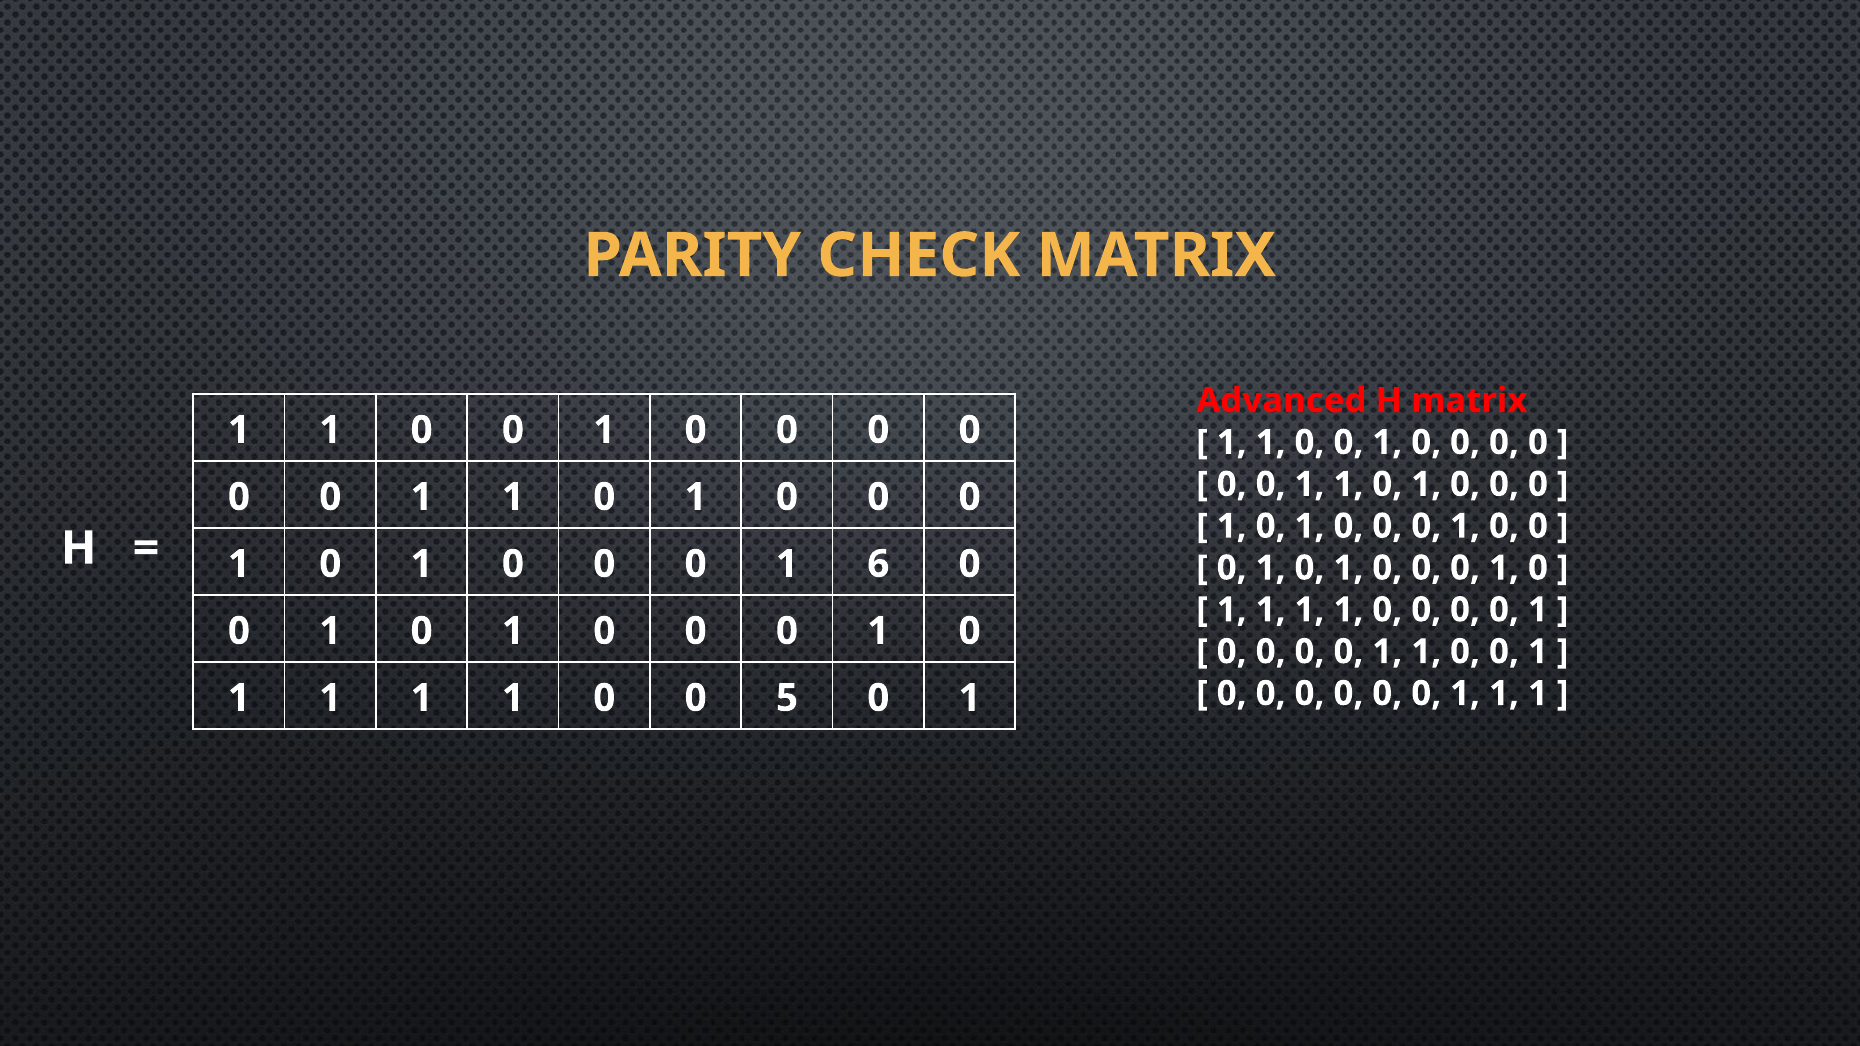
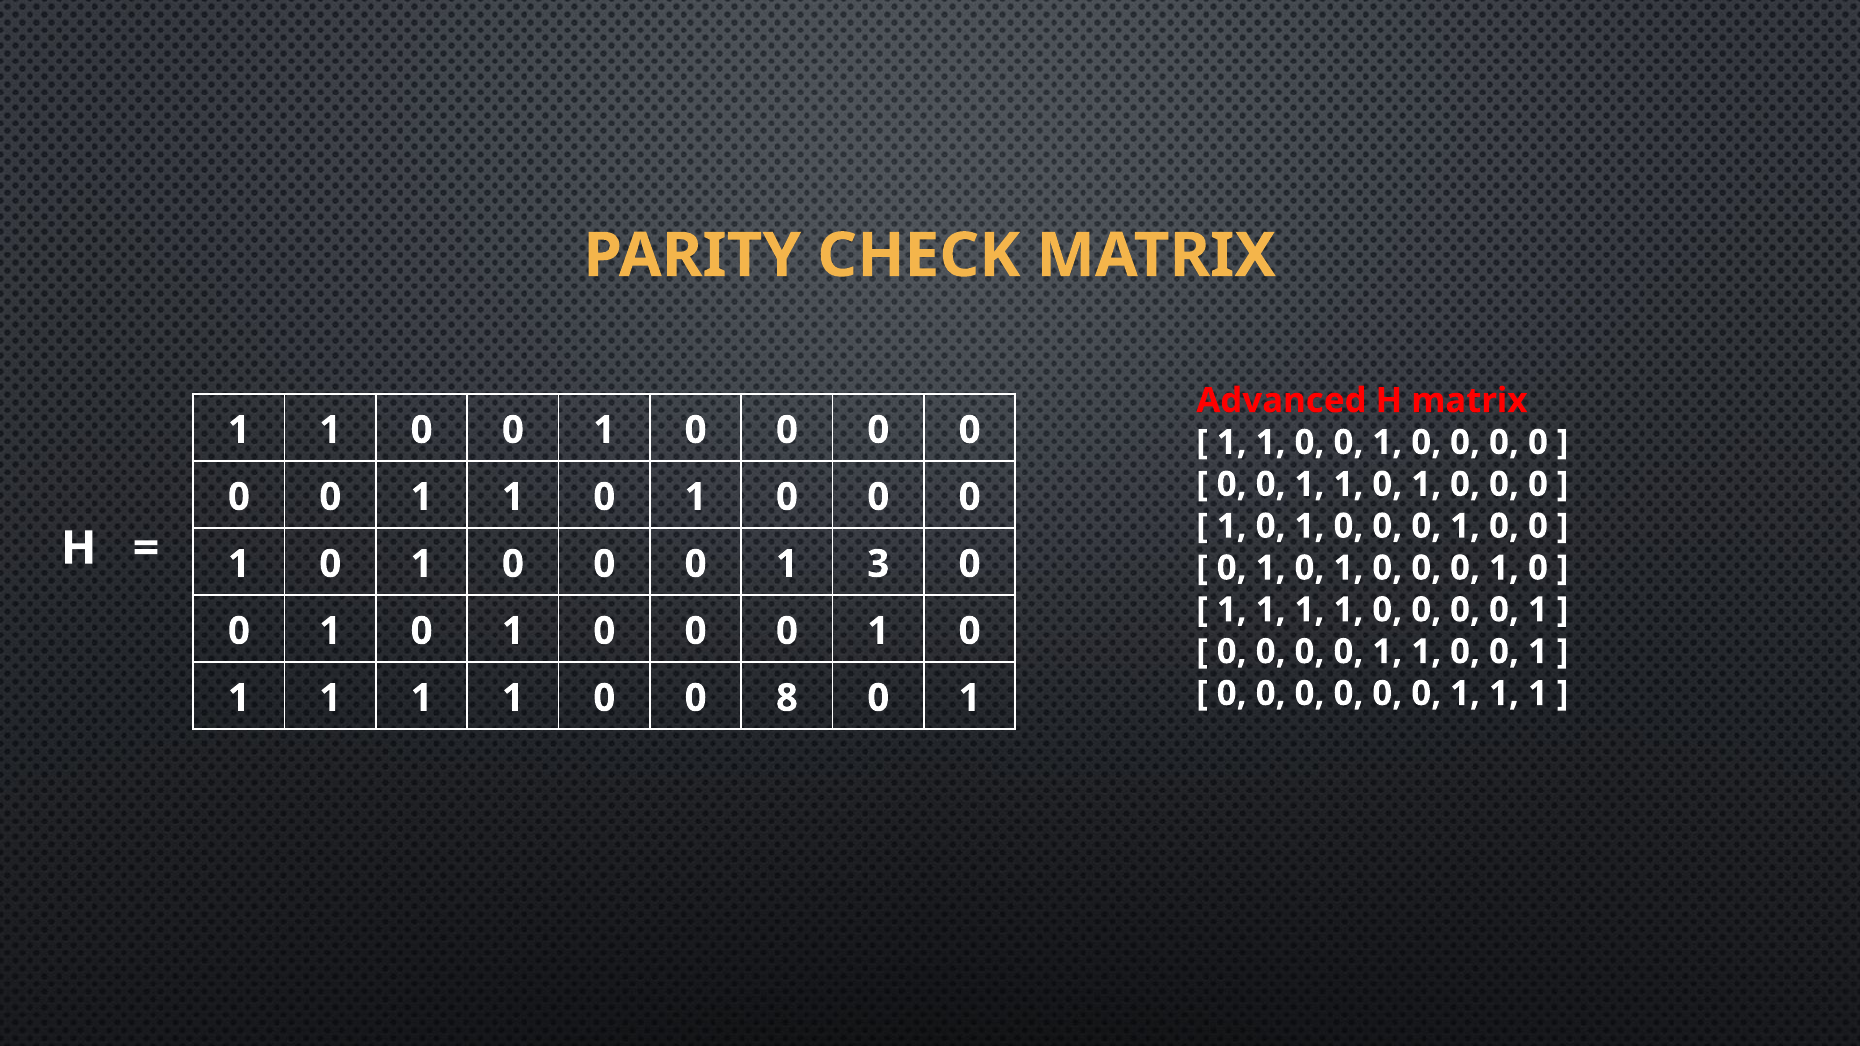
6: 6 -> 3
5: 5 -> 8
